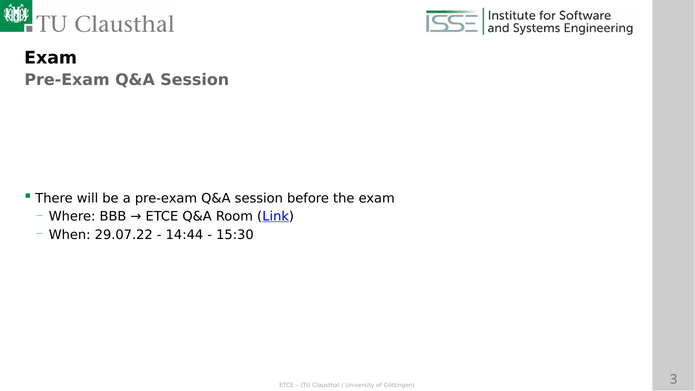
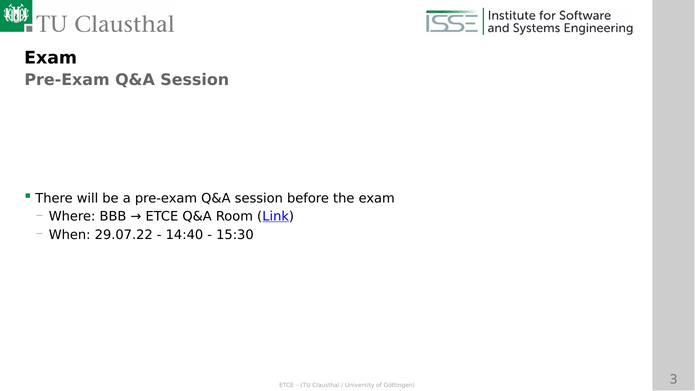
14:44: 14:44 -> 14:40
